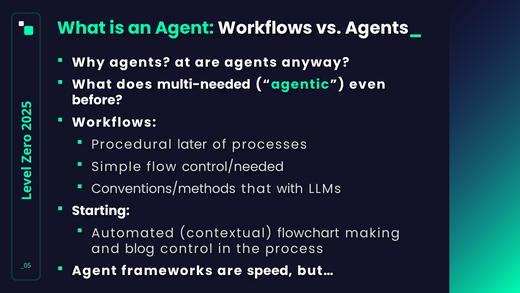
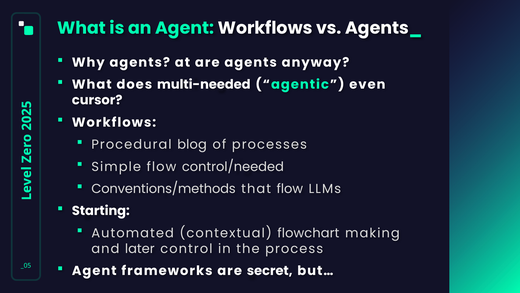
before: before -> cursor
later: later -> blog
that with: with -> flow
blog: blog -> later
speed: speed -> secret
